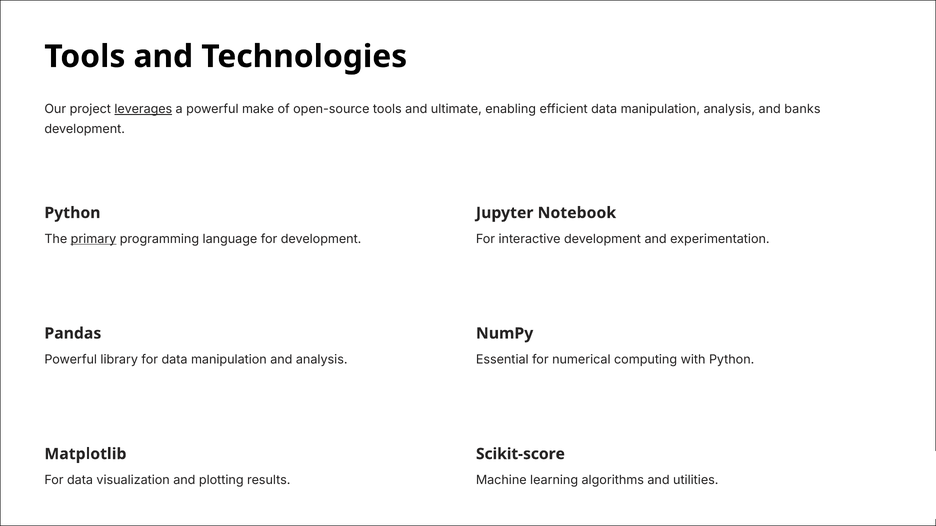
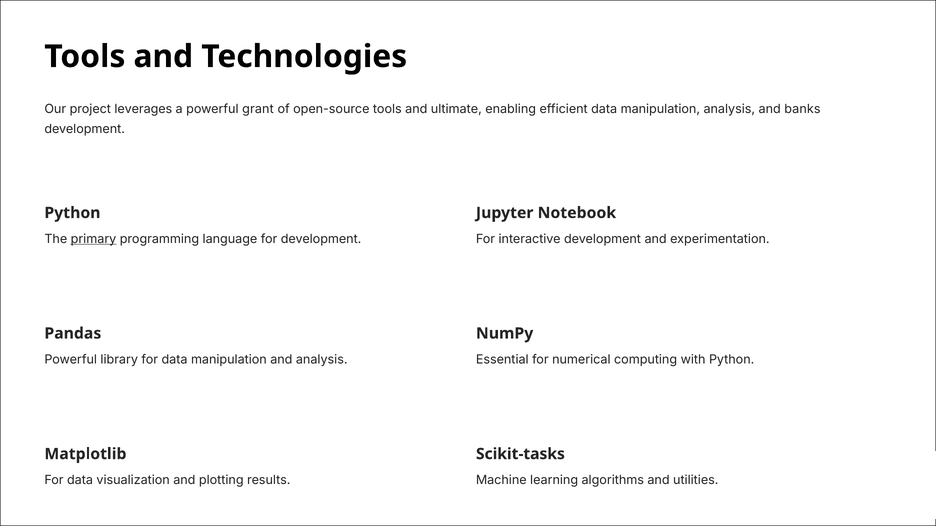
leverages underline: present -> none
make: make -> grant
Scikit-score: Scikit-score -> Scikit-tasks
